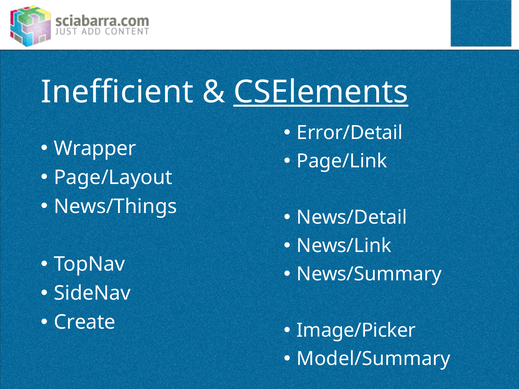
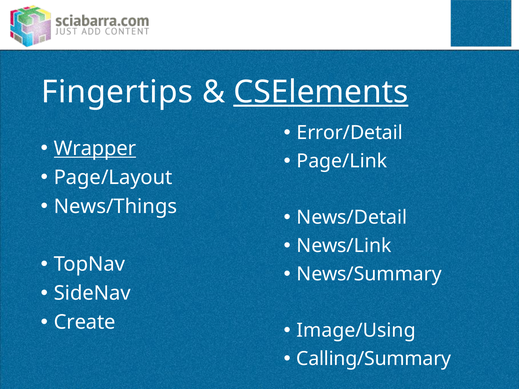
Inefficient: Inefficient -> Fingertips
Wrapper underline: none -> present
Image/Picker: Image/Picker -> Image/Using
Model/Summary: Model/Summary -> Calling/Summary
